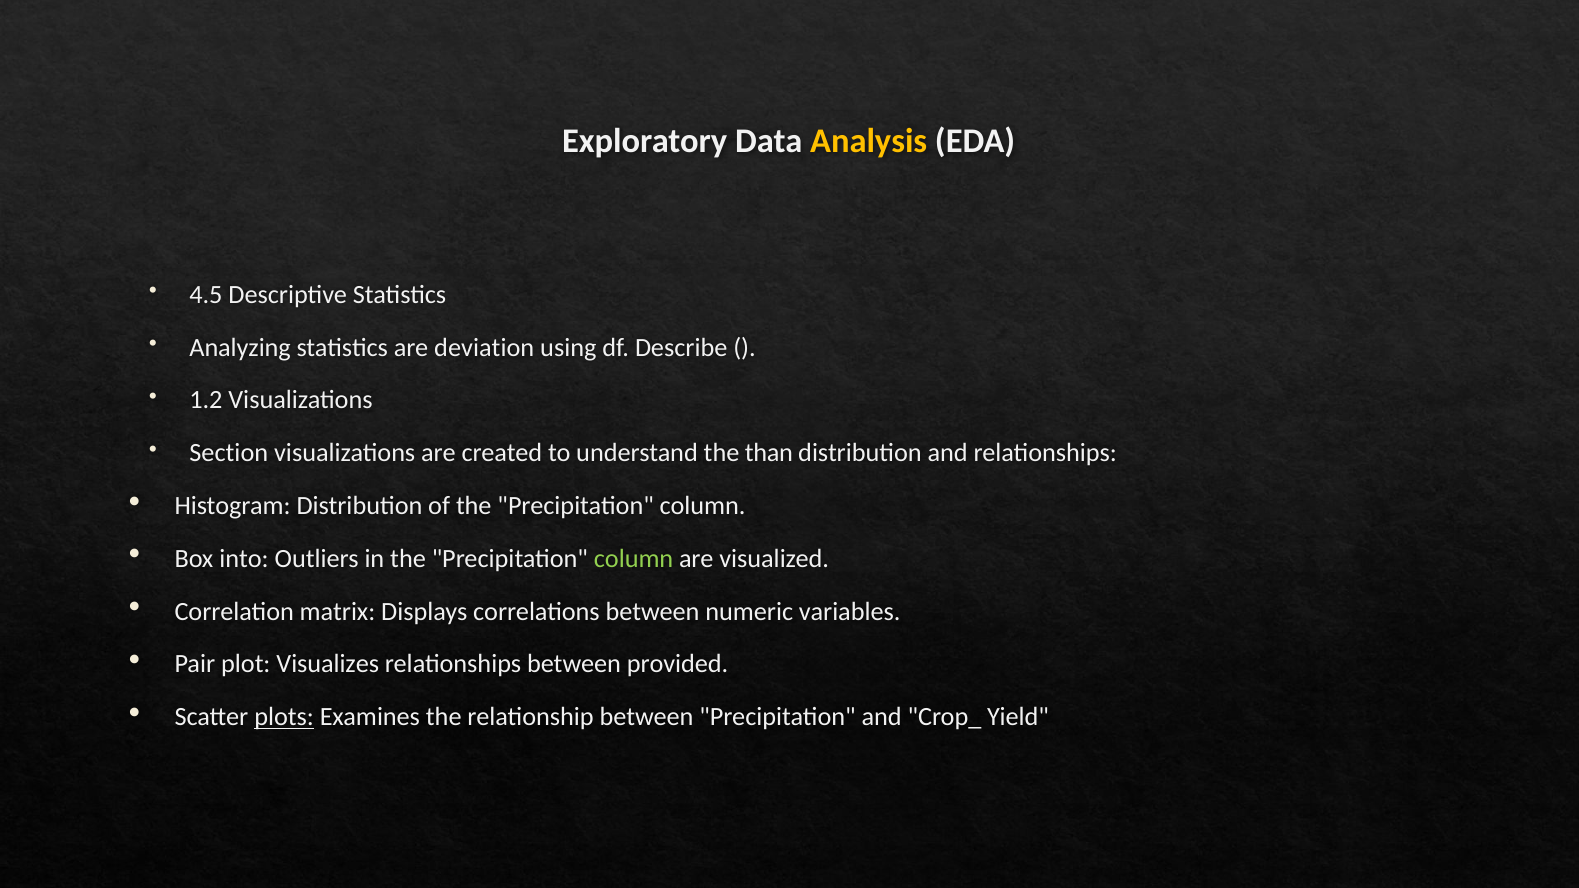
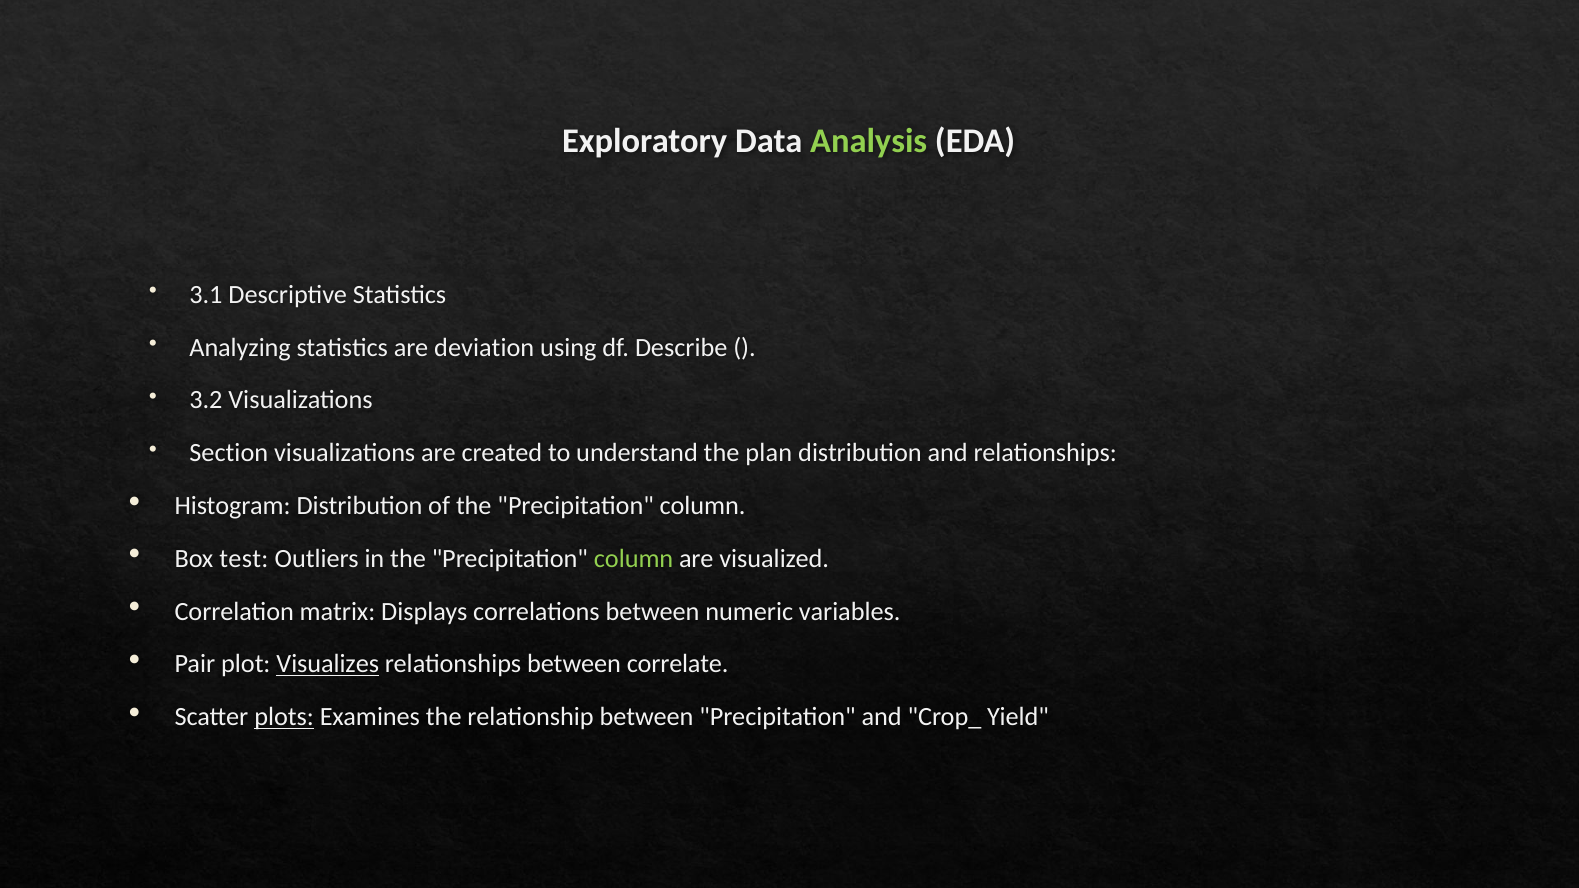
Analysis colour: yellow -> light green
4.5: 4.5 -> 3.1
1.2: 1.2 -> 3.2
than: than -> plan
into: into -> test
Visualizes underline: none -> present
provided: provided -> correlate
